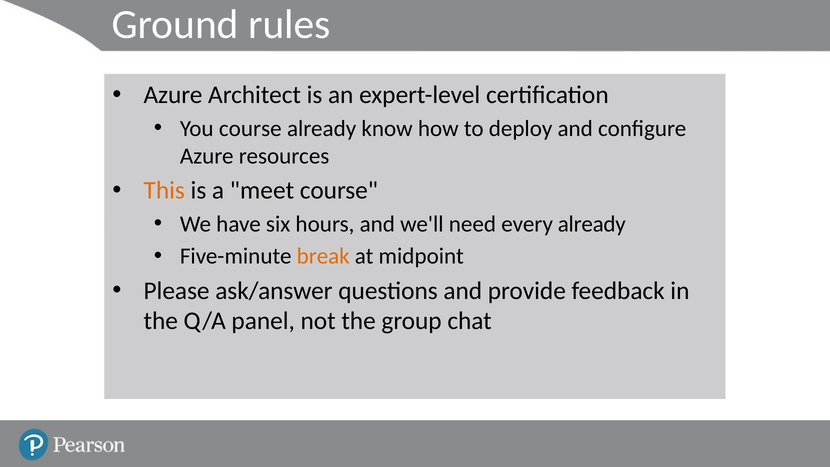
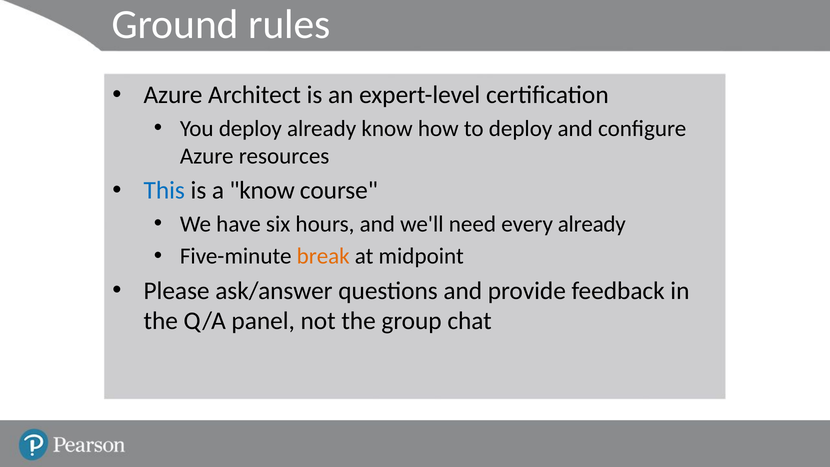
You course: course -> deploy
This colour: orange -> blue
a meet: meet -> know
